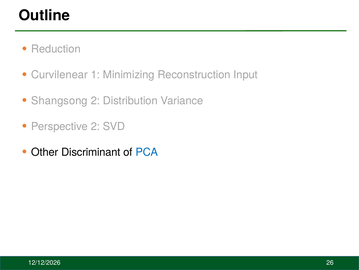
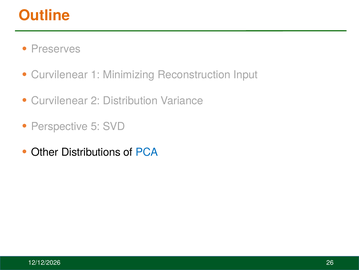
Outline colour: black -> orange
Reduction: Reduction -> Preserves
Shangsong at (59, 100): Shangsong -> Curvilenear
Perspective 2: 2 -> 5
Discriminant: Discriminant -> Distributions
